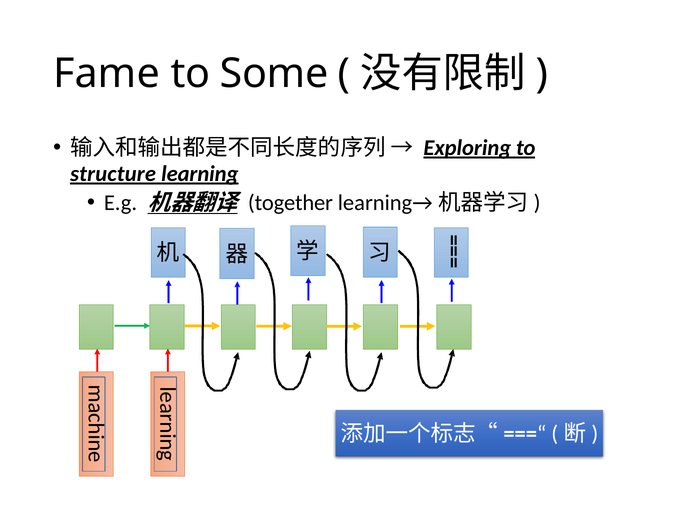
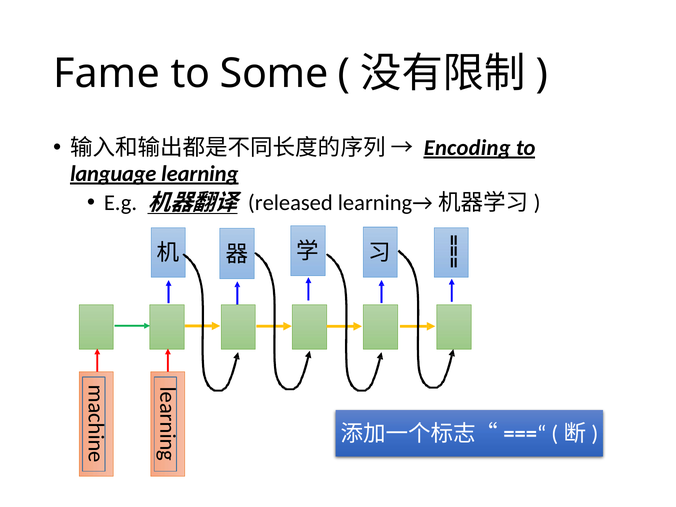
Exploring: Exploring -> Encoding
structure: structure -> language
together: together -> released
